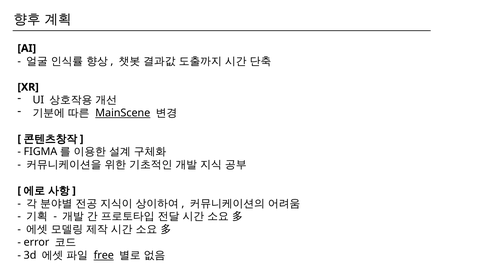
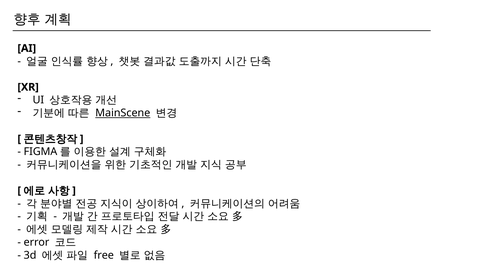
free underline: present -> none
